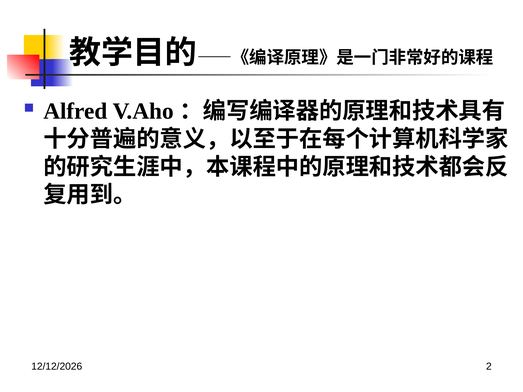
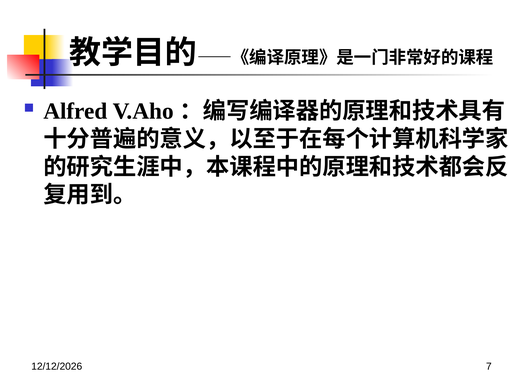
2: 2 -> 7
